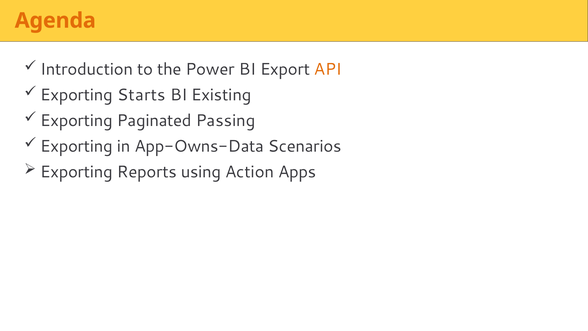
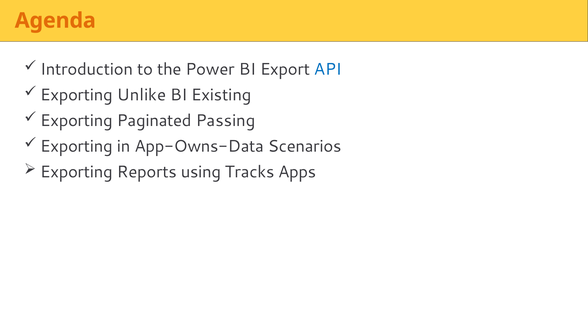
API colour: orange -> blue
Starts: Starts -> Unlike
Action: Action -> Tracks
